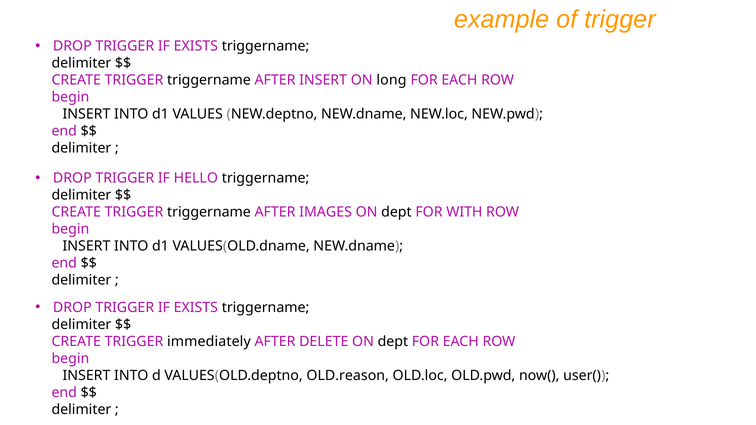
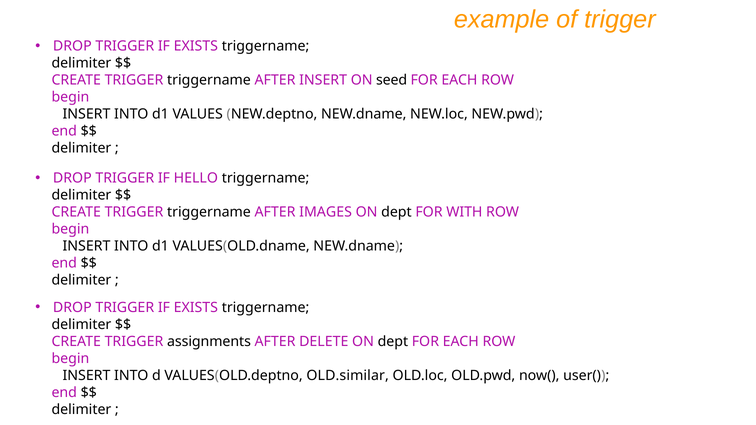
long: long -> seed
immediately: immediately -> assignments
OLD.reason: OLD.reason -> OLD.similar
